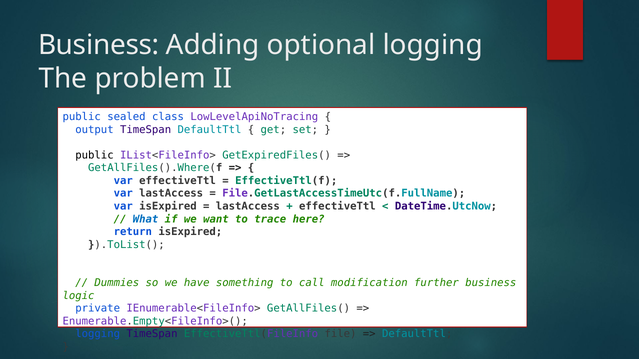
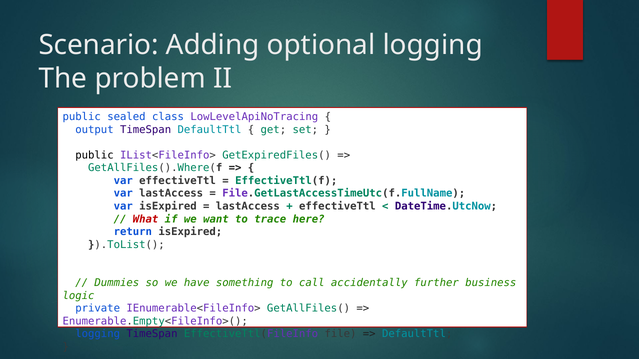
Business at (99, 45): Business -> Scenario
What colour: blue -> red
modification: modification -> accidentally
